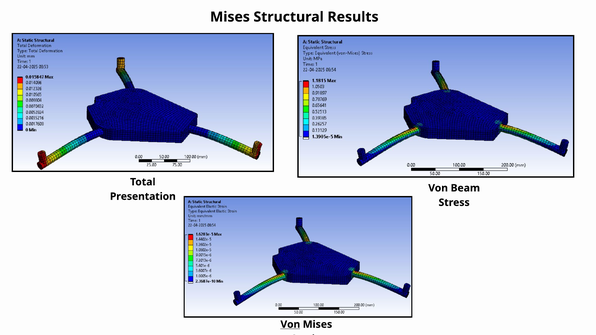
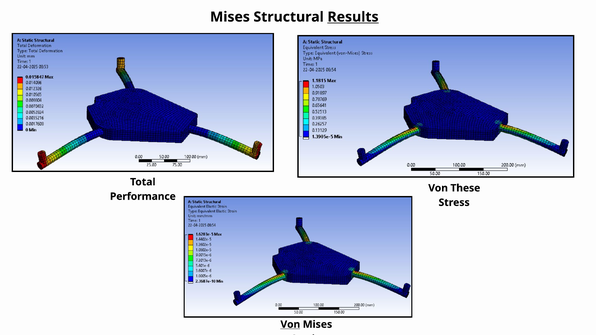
Results underline: none -> present
Beam: Beam -> These
Presentation: Presentation -> Performance
